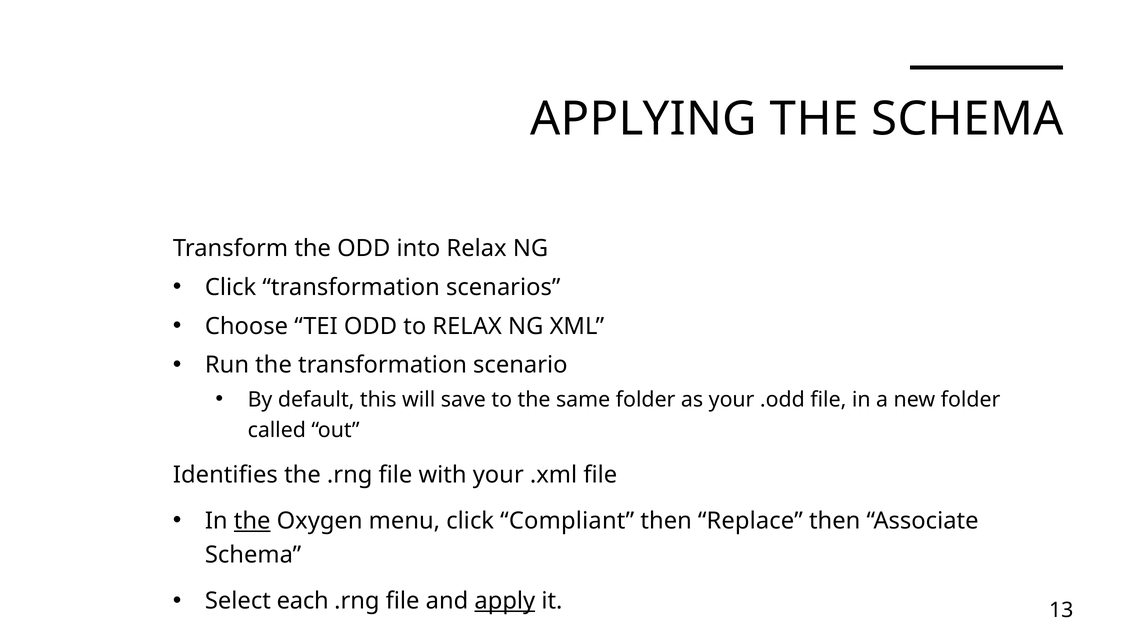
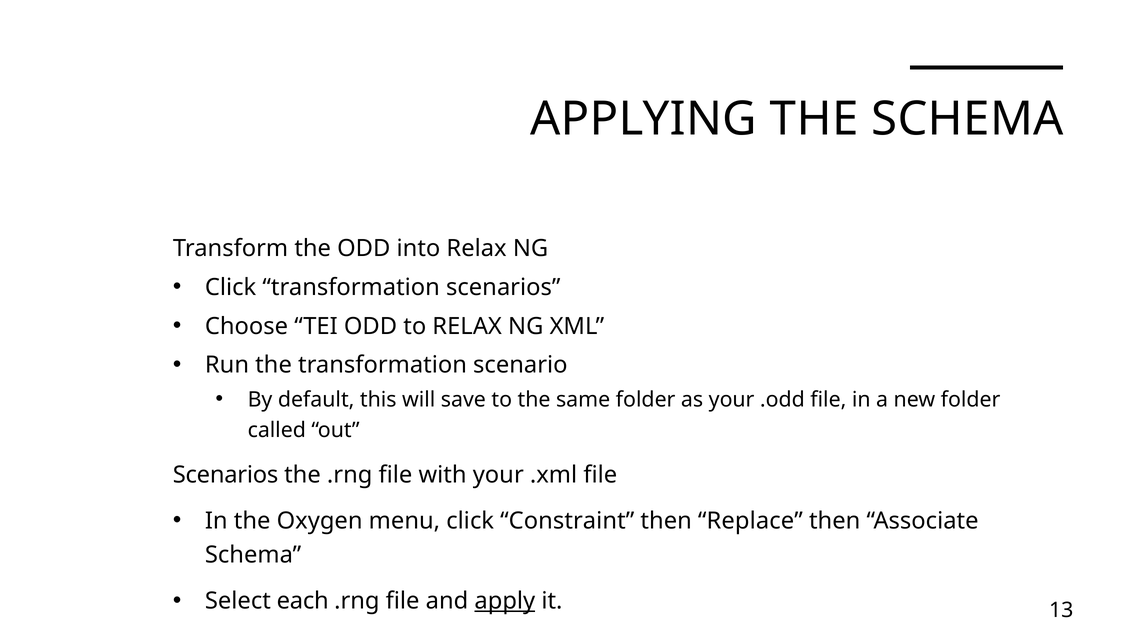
Identifies at (225, 475): Identifies -> Scenarios
the at (252, 521) underline: present -> none
Compliant: Compliant -> Constraint
